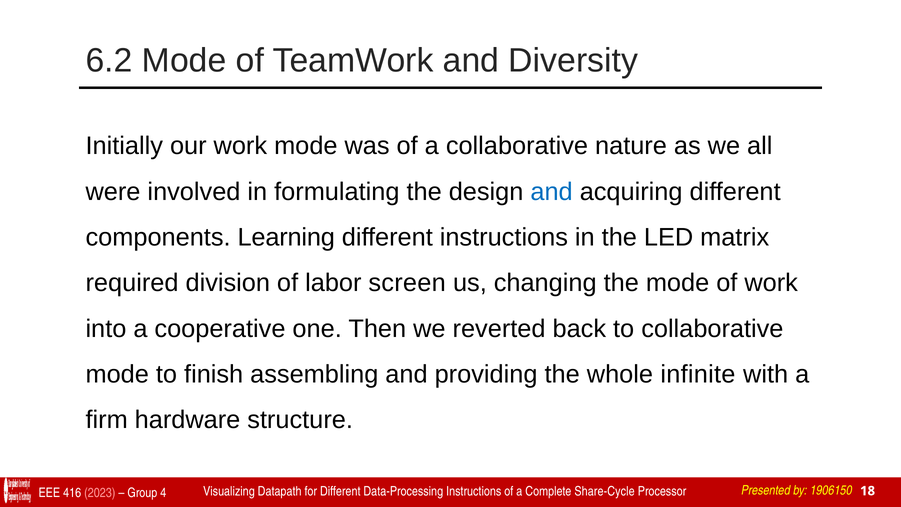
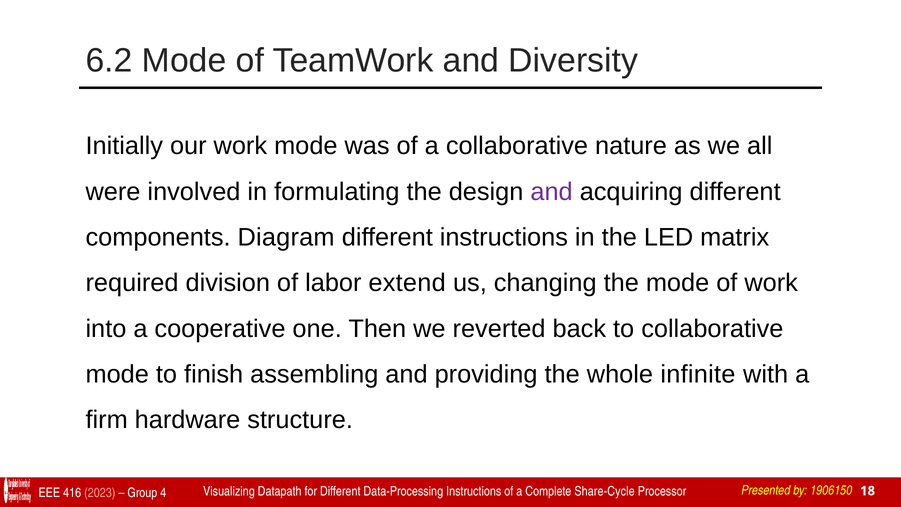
and at (552, 192) colour: blue -> purple
Learning: Learning -> Diagram
screen: screen -> extend
